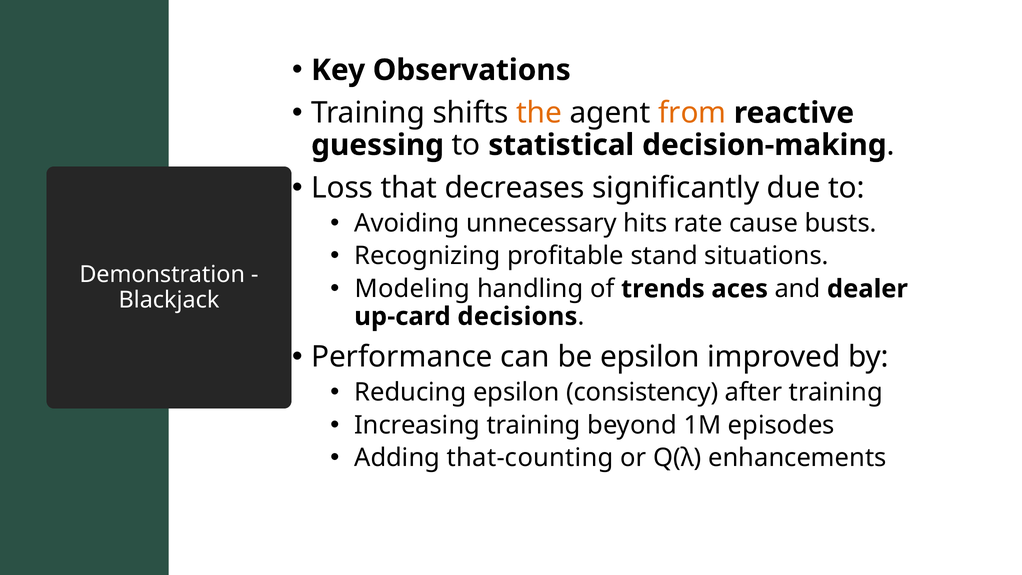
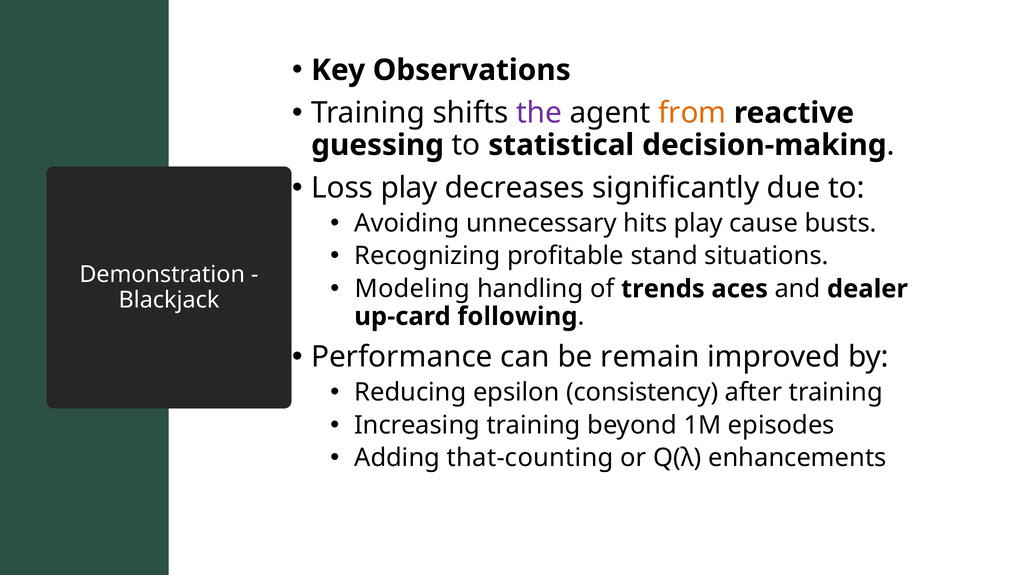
the colour: orange -> purple
Loss that: that -> play
hits rate: rate -> play
decisions: decisions -> following
be epsilon: epsilon -> remain
